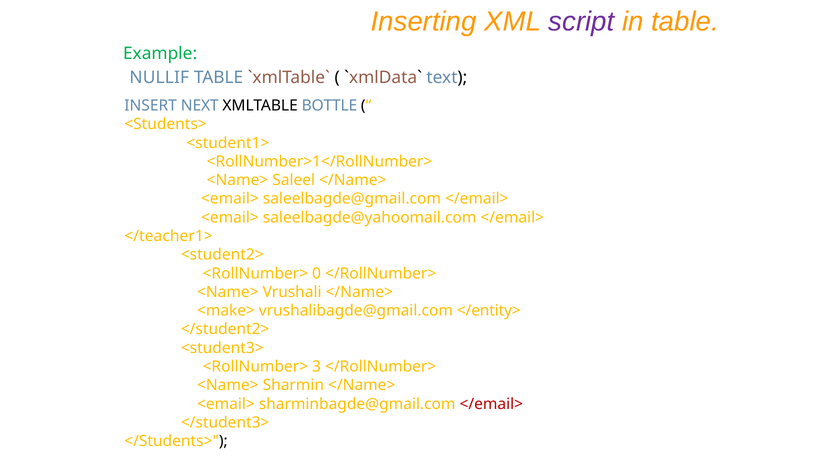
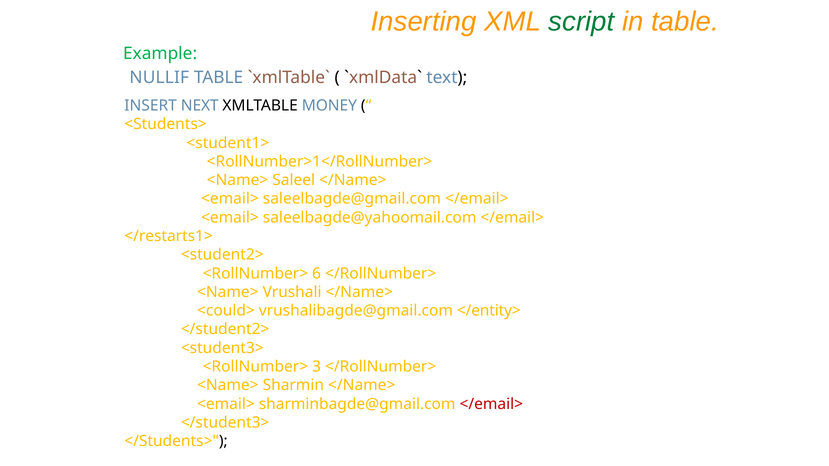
script colour: purple -> green
BOTTLE: BOTTLE -> MONEY
</teacher1>: </teacher1> -> </restarts1>
0: 0 -> 6
<make>: <make> -> <could>
